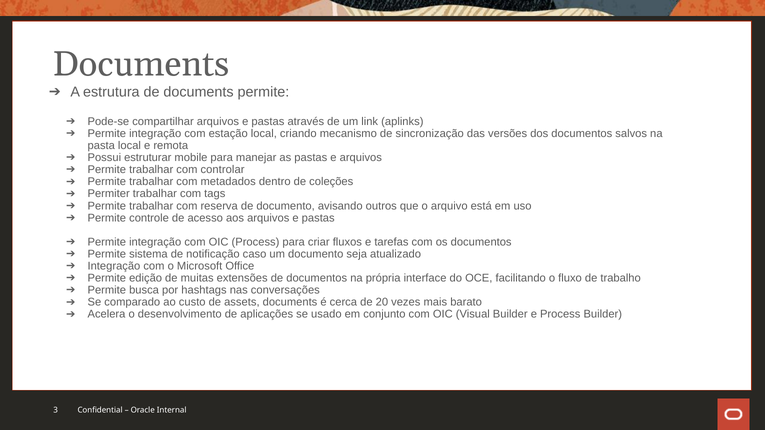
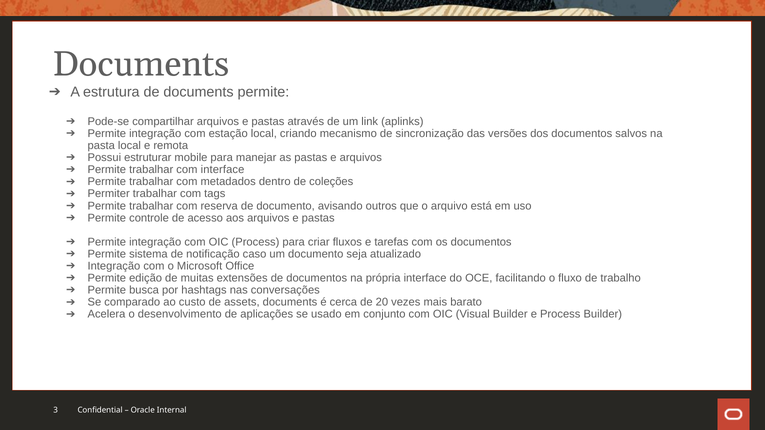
com controlar: controlar -> interface
